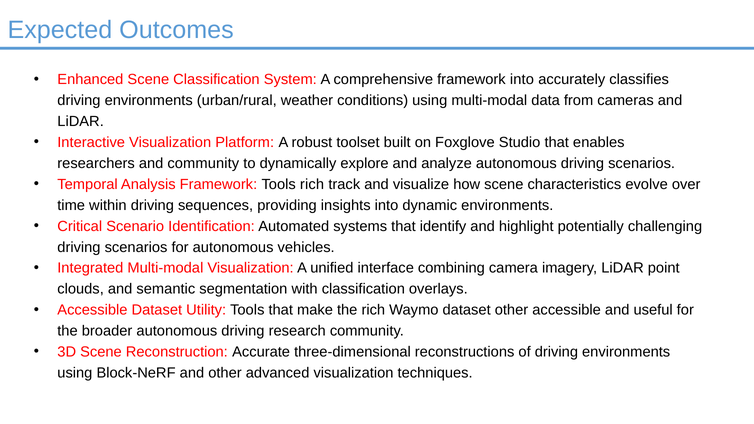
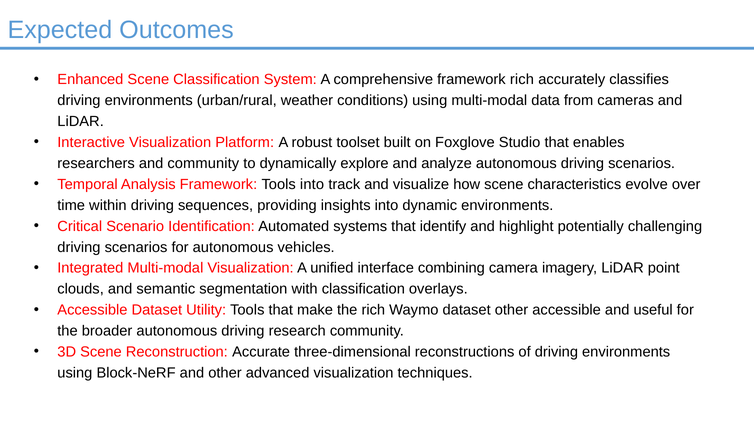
framework into: into -> rich
Tools rich: rich -> into
